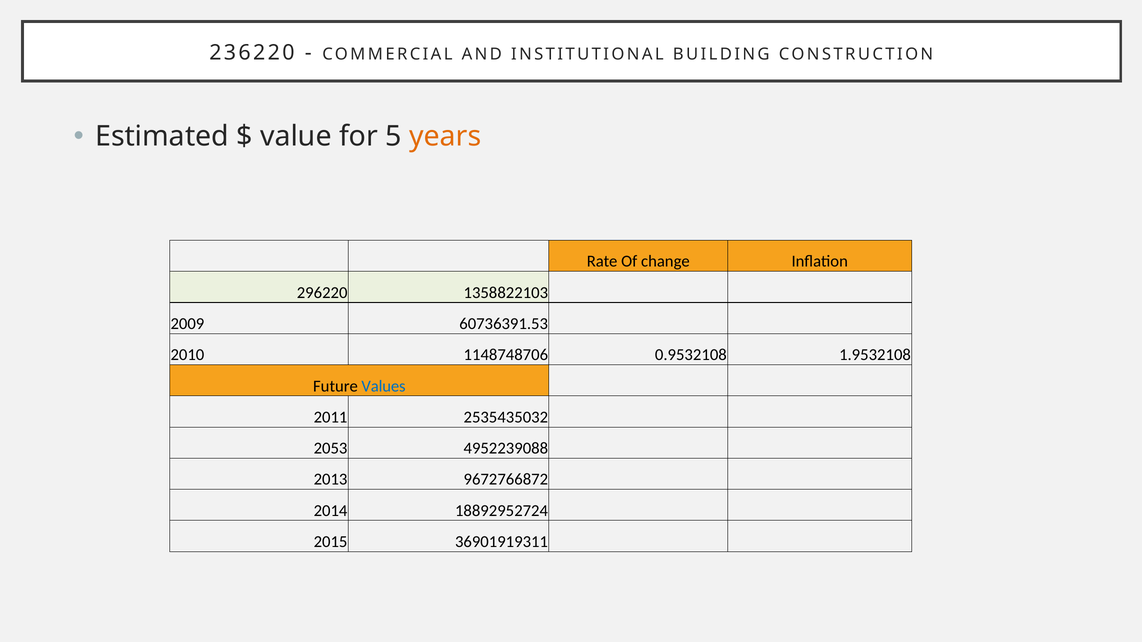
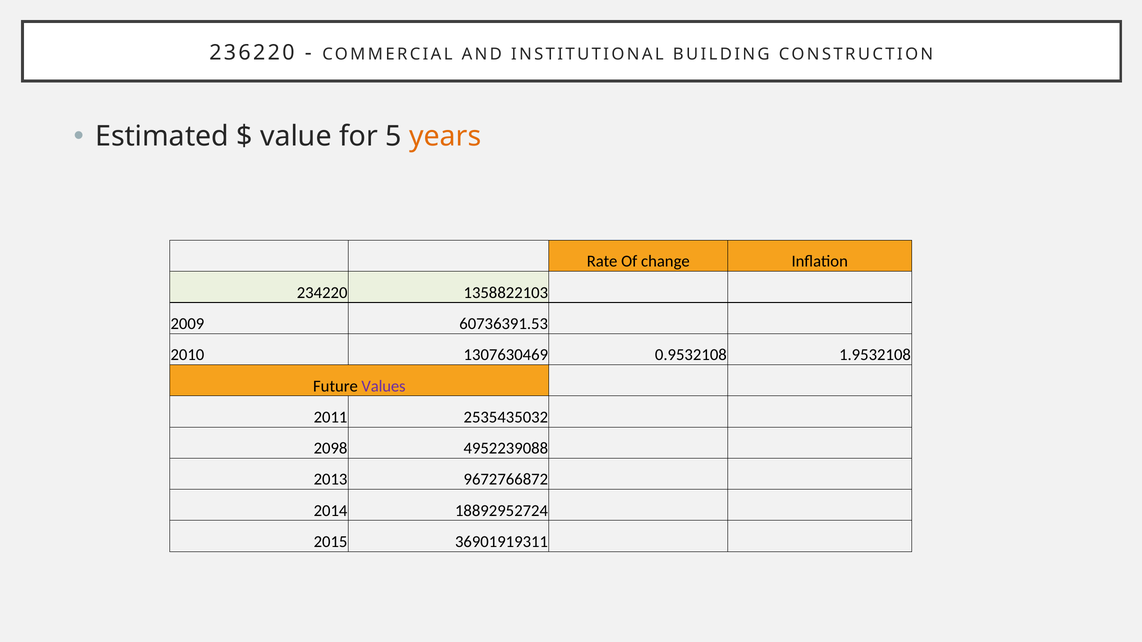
296220: 296220 -> 234220
1148748706: 1148748706 -> 1307630469
Values colour: blue -> purple
2053: 2053 -> 2098
